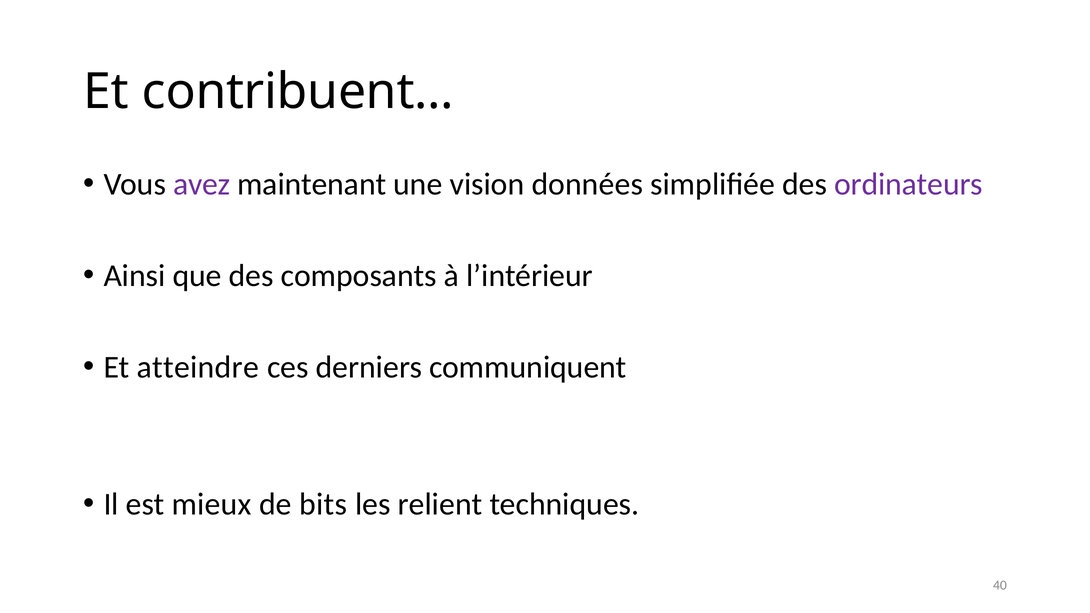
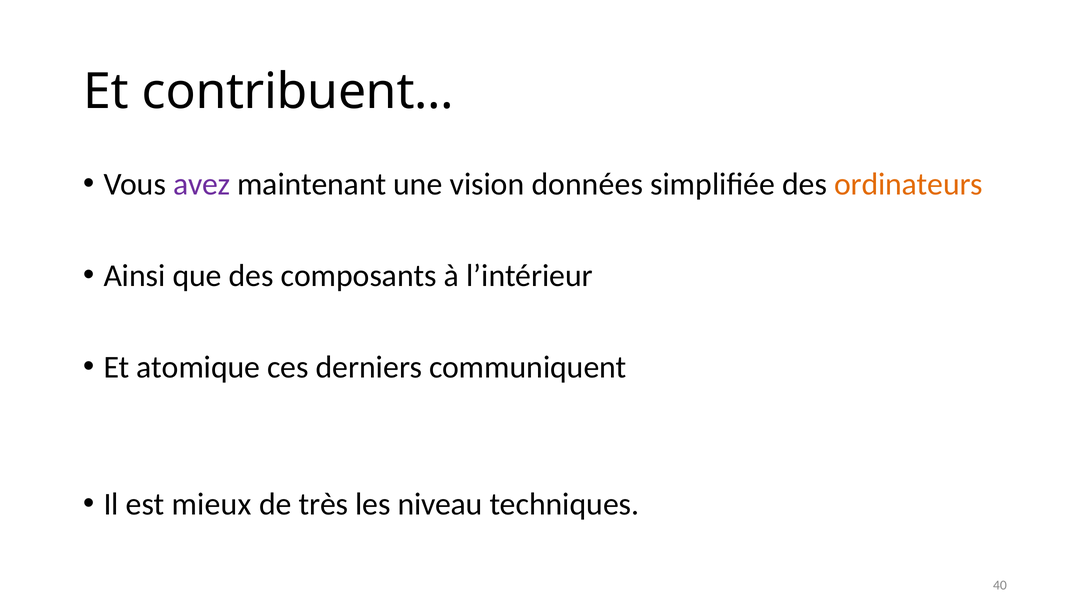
ordinateurs colour: purple -> orange
atteindre: atteindre -> atomique
bits: bits -> très
relient: relient -> niveau
